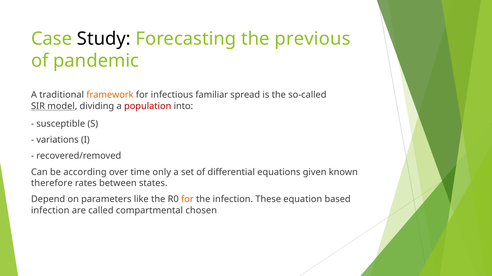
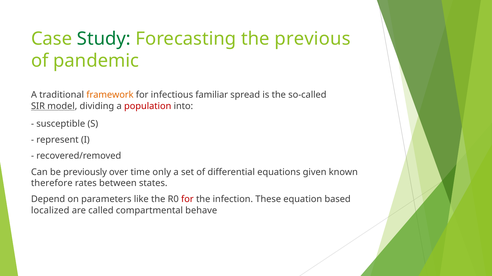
Study colour: black -> green
variations: variations -> represent
according: according -> previously
for at (187, 200) colour: orange -> red
infection at (50, 211): infection -> localized
chosen: chosen -> behave
